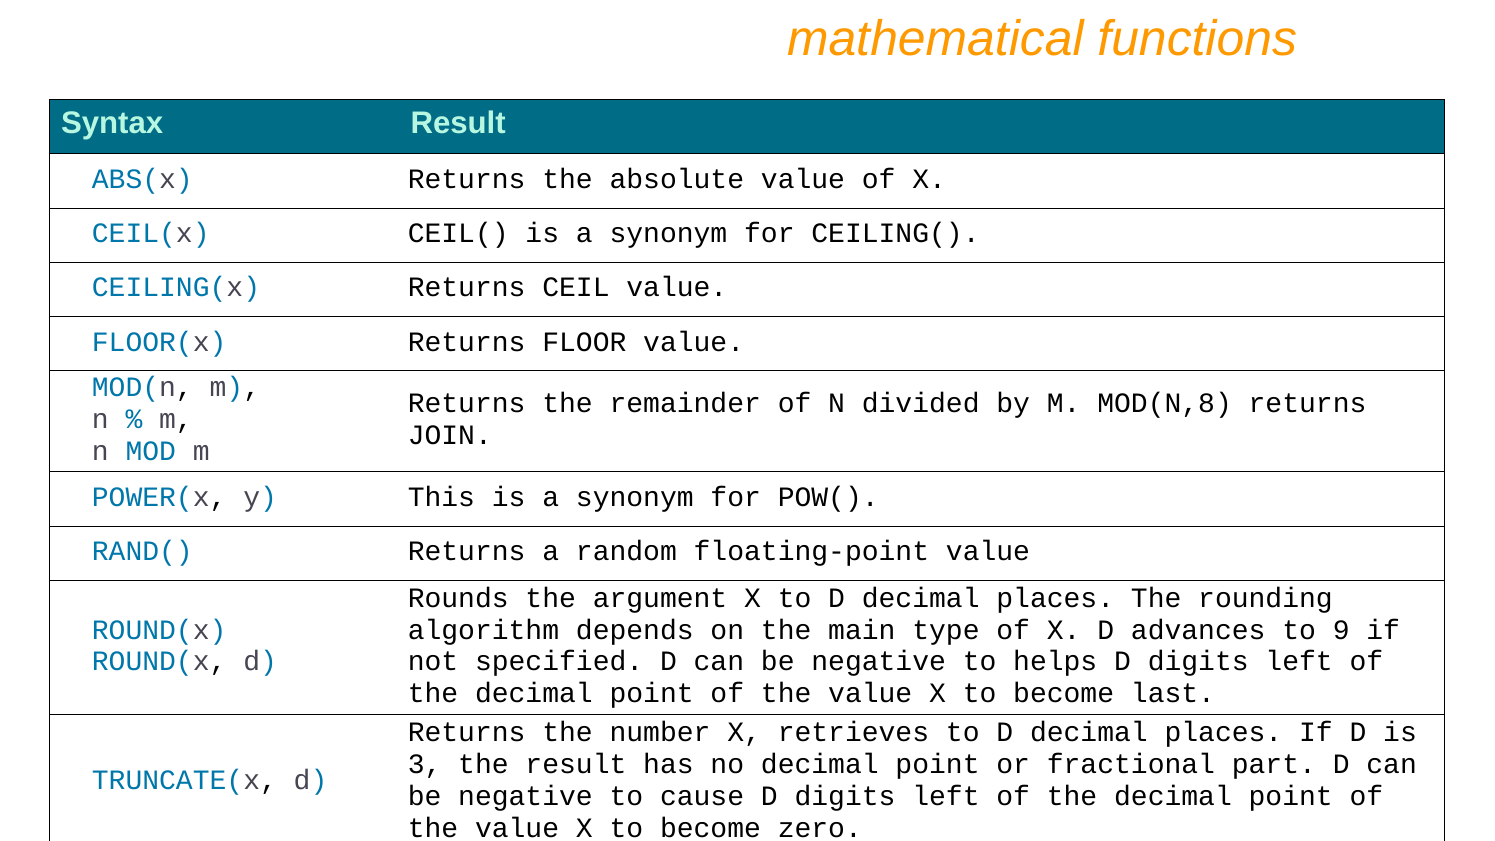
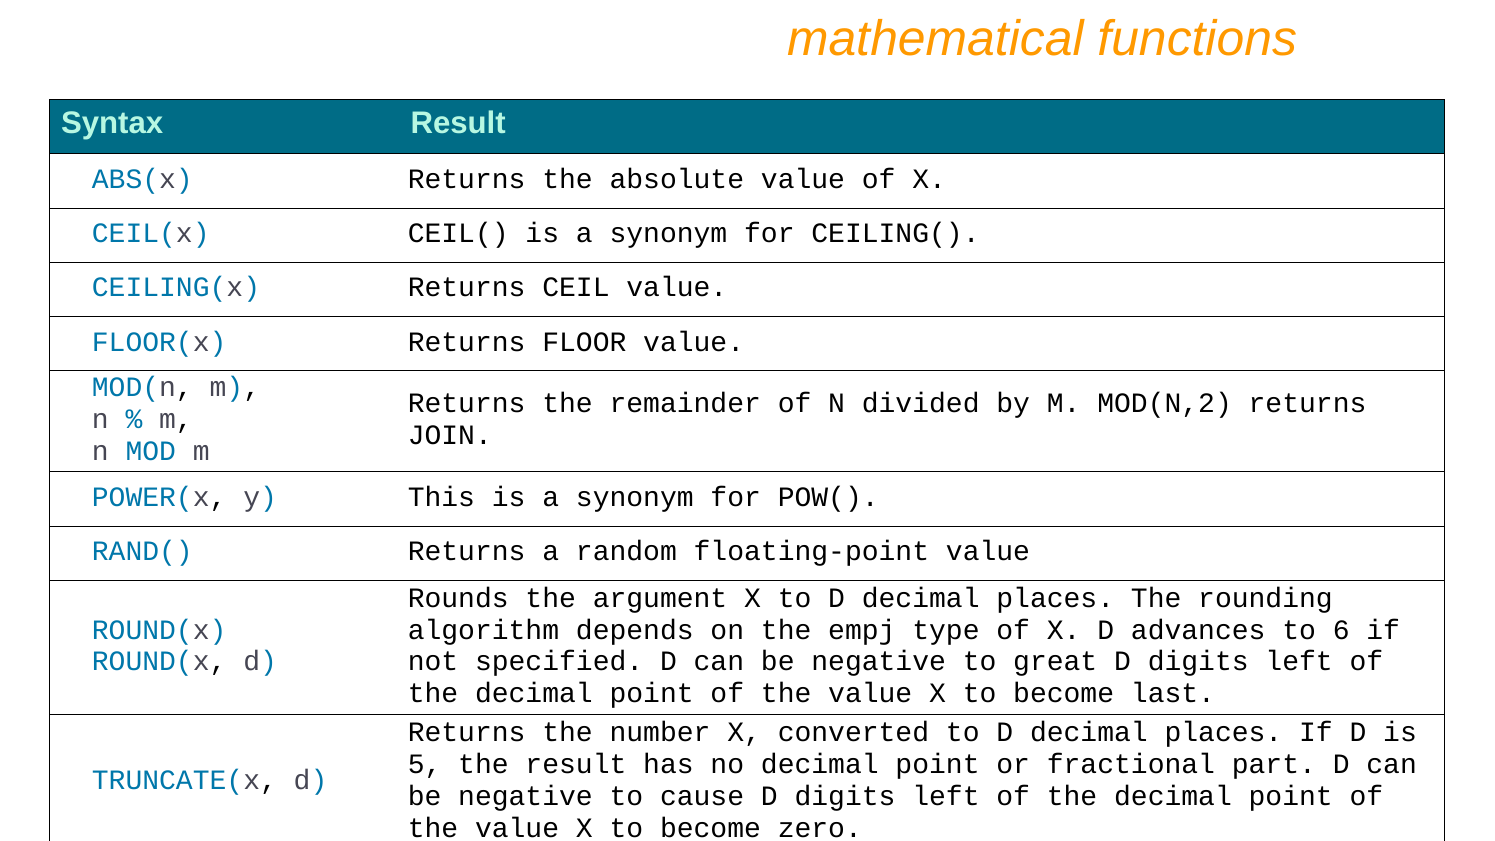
MOD(N,8: MOD(N,8 -> MOD(N,2
main: main -> empj
9: 9 -> 6
helps: helps -> great
retrieves: retrieves -> converted
3: 3 -> 5
